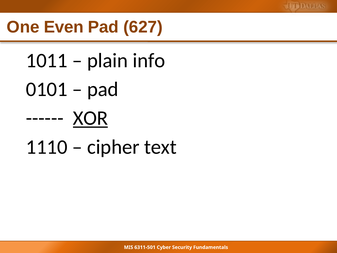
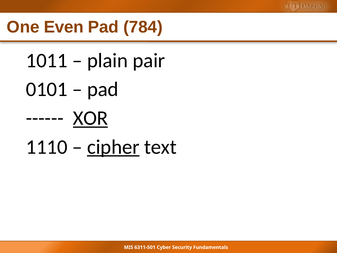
627: 627 -> 784
info: info -> pair
cipher underline: none -> present
